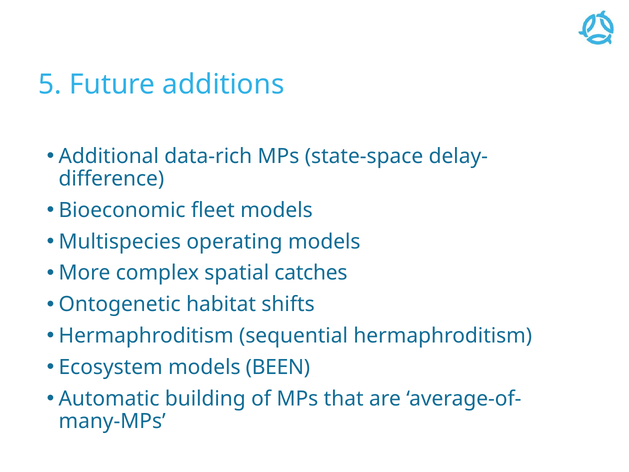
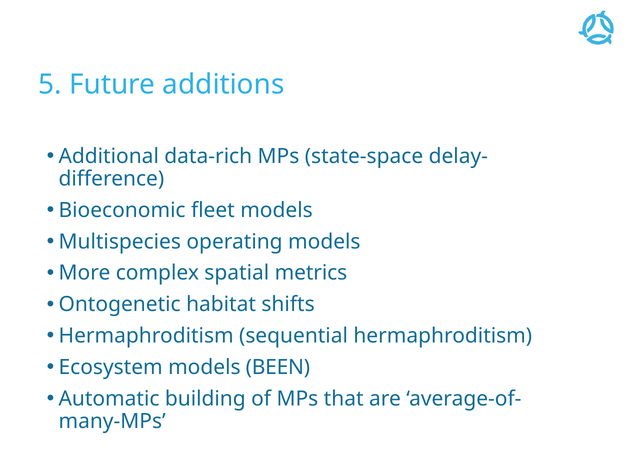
catches: catches -> metrics
